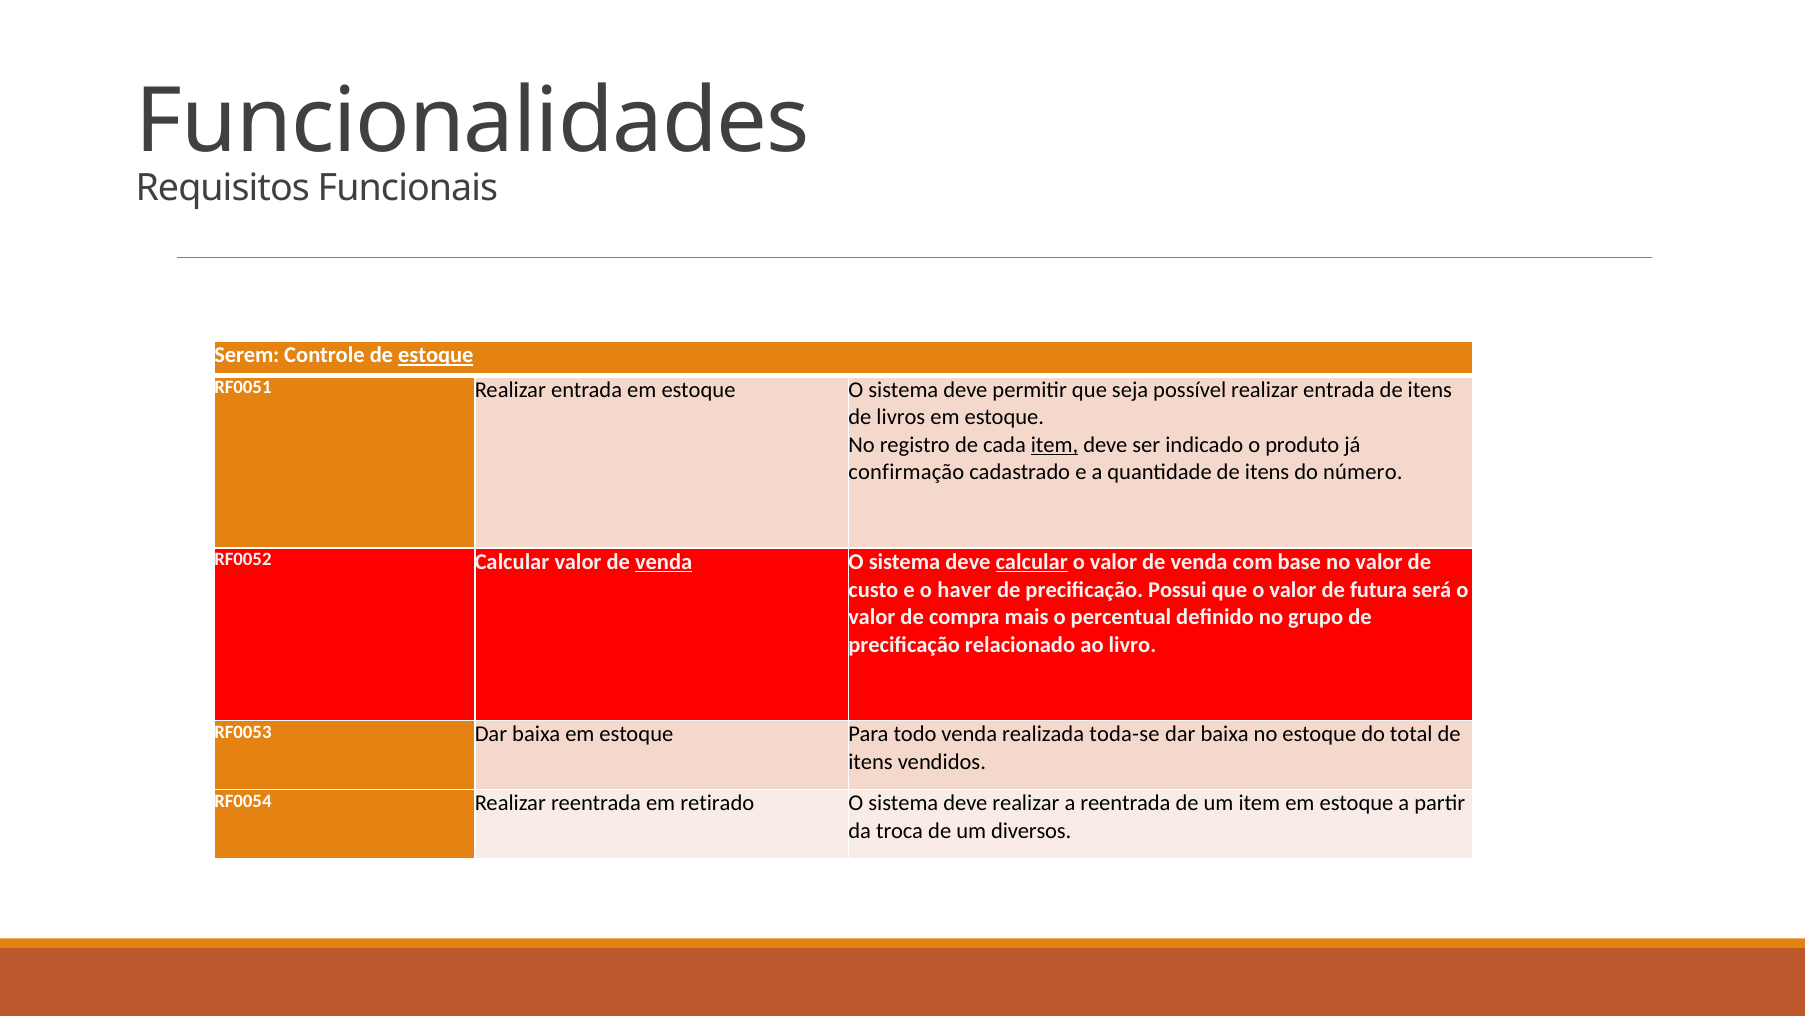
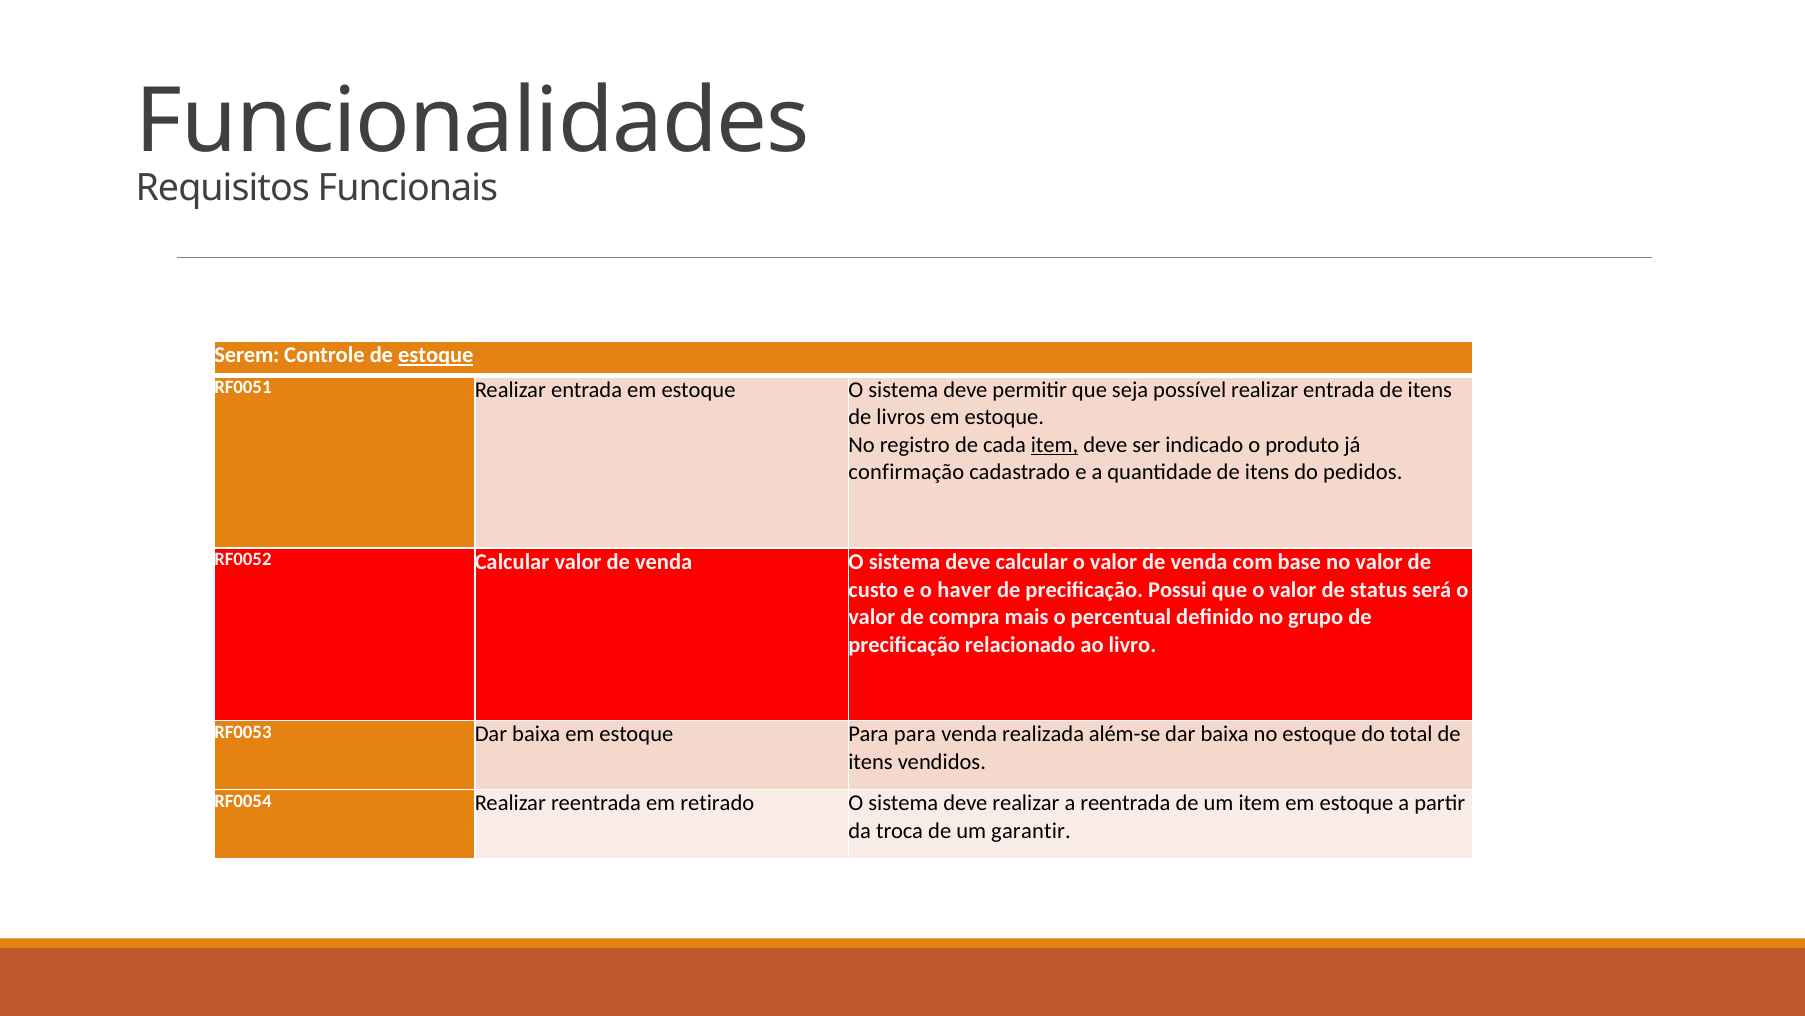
número: número -> pedidos
venda at (664, 562) underline: present -> none
calcular at (1032, 562) underline: present -> none
futura: futura -> status
Para todo: todo -> para
toda-se: toda-se -> além-se
diversos: diversos -> garantir
